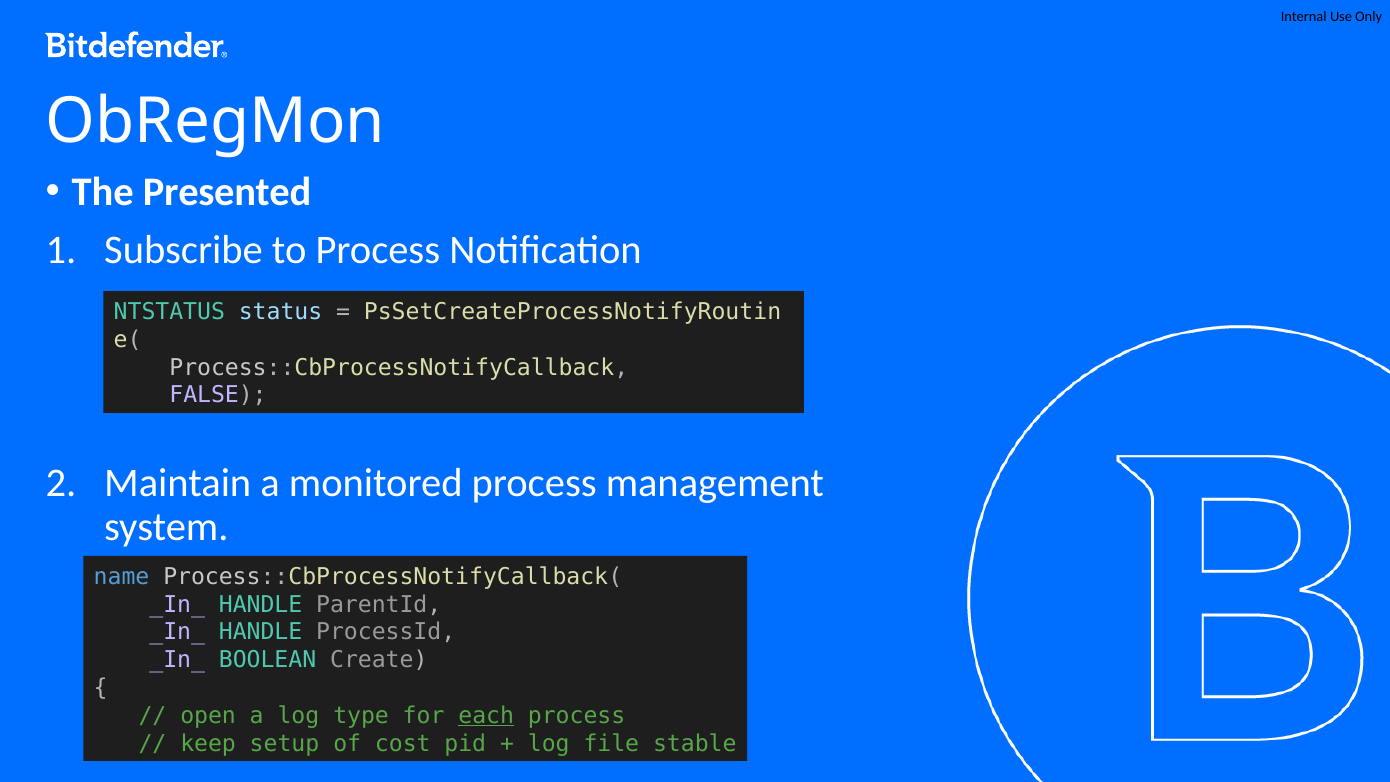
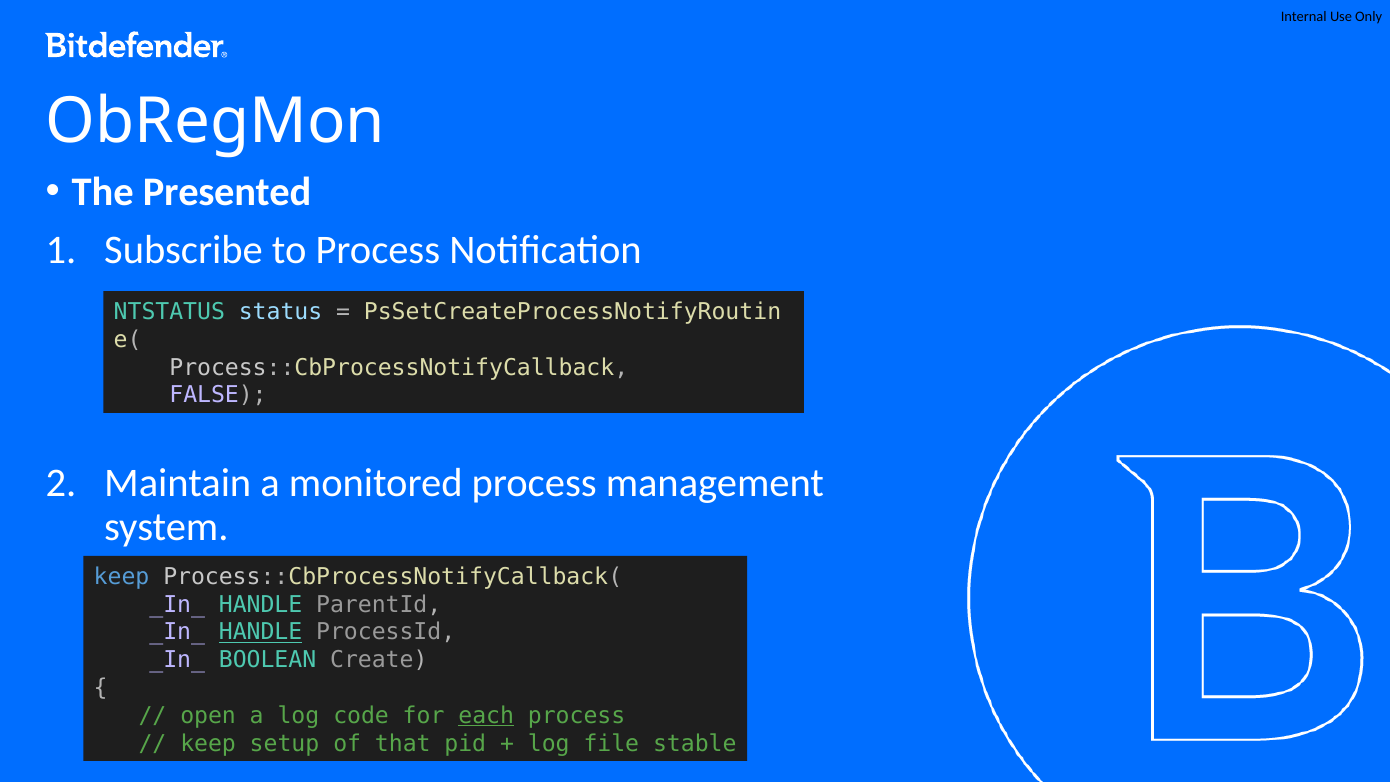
name at (122, 577): name -> keep
HANDLE at (261, 632) underline: none -> present
type: type -> code
cost: cost -> that
